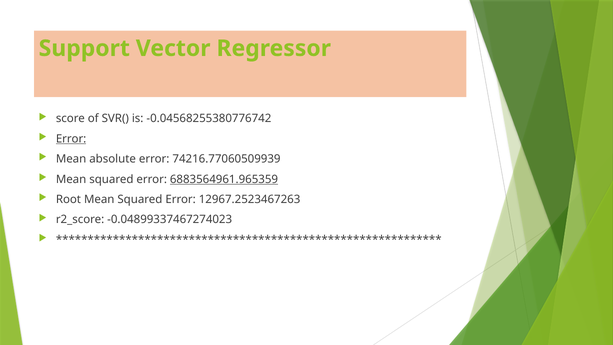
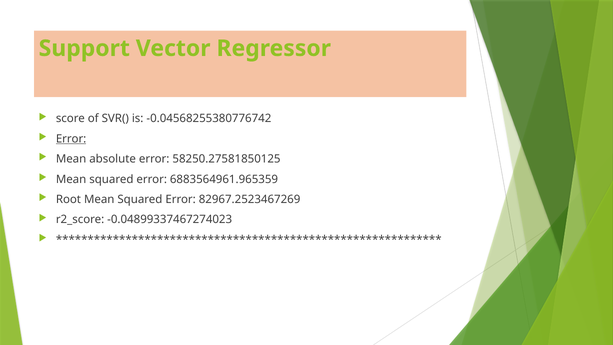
74216.77060509939: 74216.77060509939 -> 58250.27581850125
6883564961.965359 underline: present -> none
12967.2523467263: 12967.2523467263 -> 82967.2523467269
